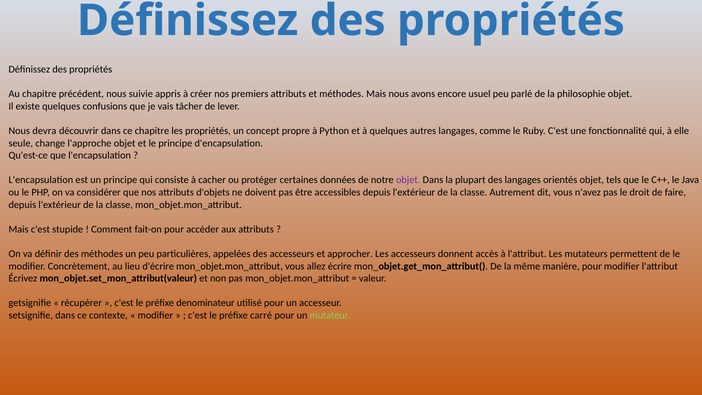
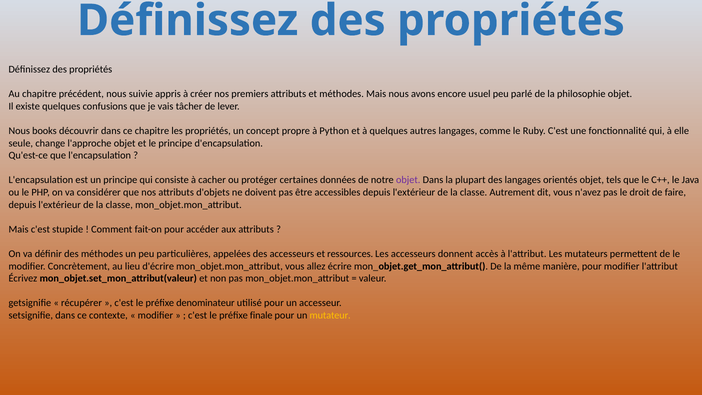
devra: devra -> books
approcher: approcher -> ressources
carré: carré -> finale
mutateur colour: light green -> yellow
